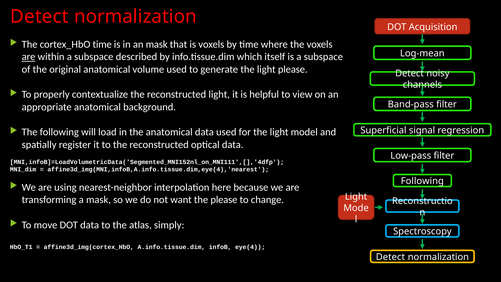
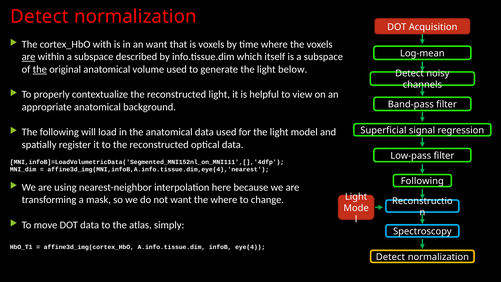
cortex_HbO time: time -> with
an mask: mask -> want
the at (40, 69) underline: none -> present
light please: please -> below
the please: please -> where
